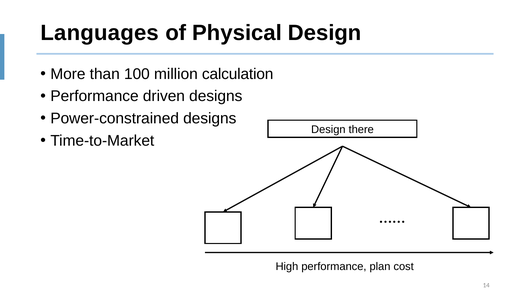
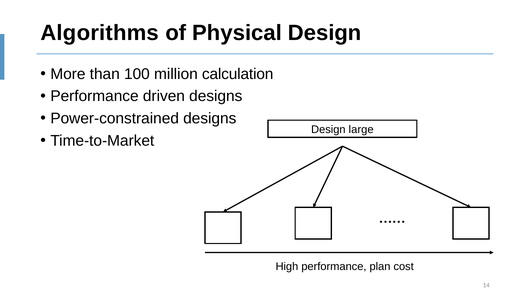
Languages: Languages -> Algorithms
there: there -> large
